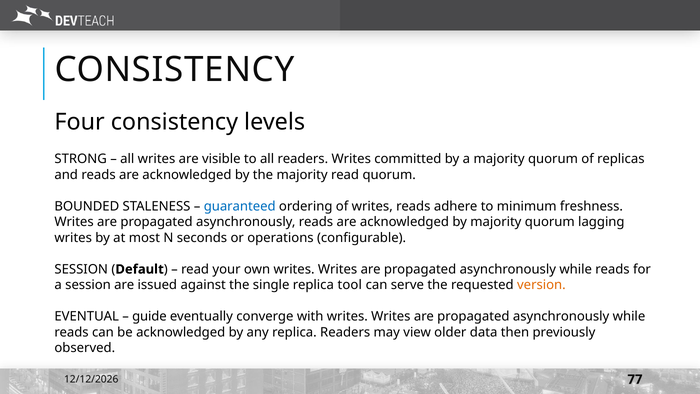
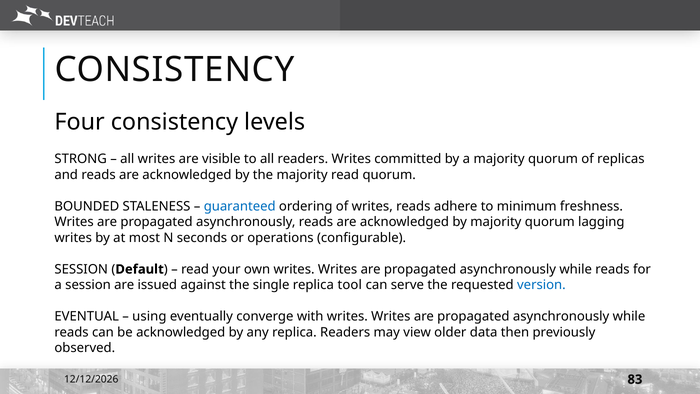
version colour: orange -> blue
guide: guide -> using
77: 77 -> 83
